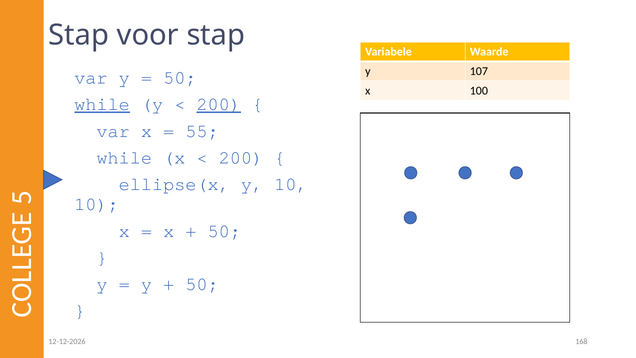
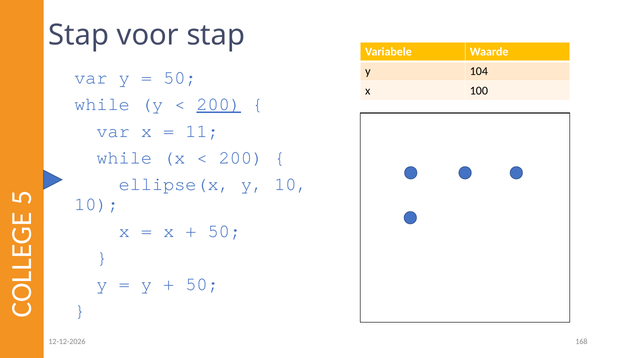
107: 107 -> 104
while at (102, 104) underline: present -> none
55: 55 -> 11
